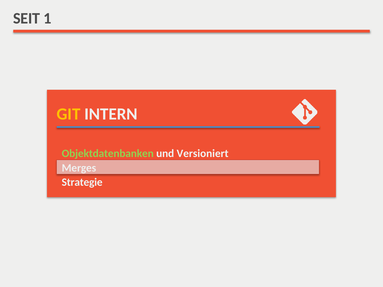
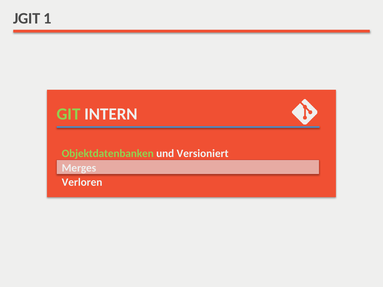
SEIT: SEIT -> JGIT
GIT colour: yellow -> light green
Strategie: Strategie -> Verloren
